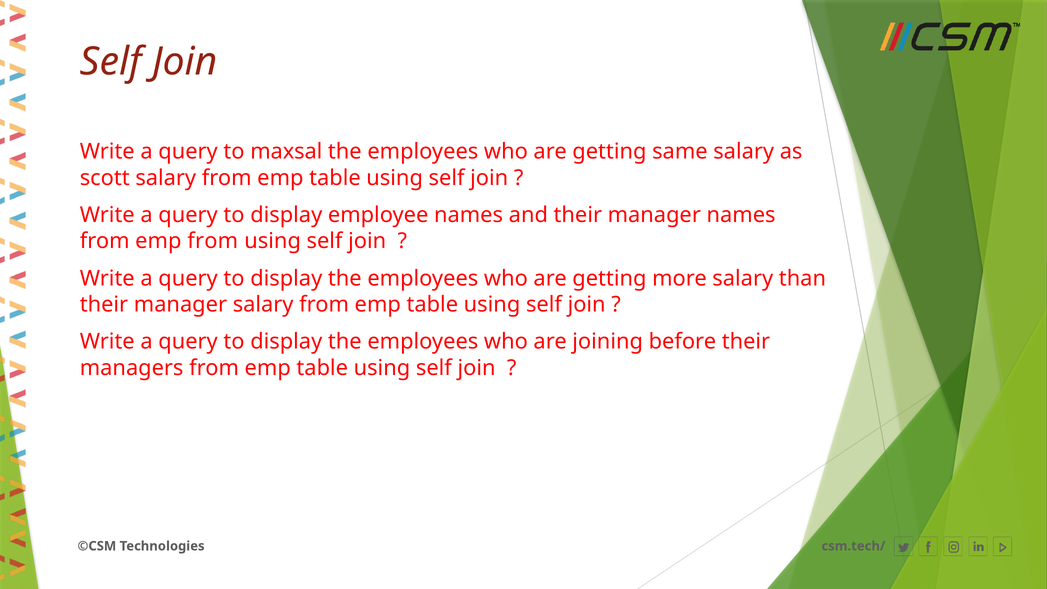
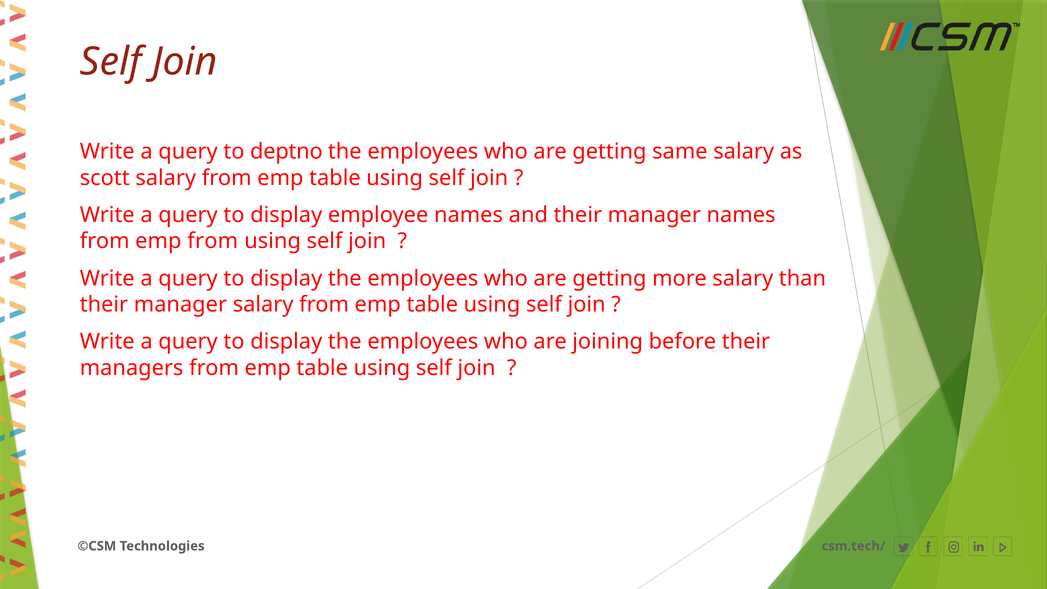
maxsal: maxsal -> deptno
